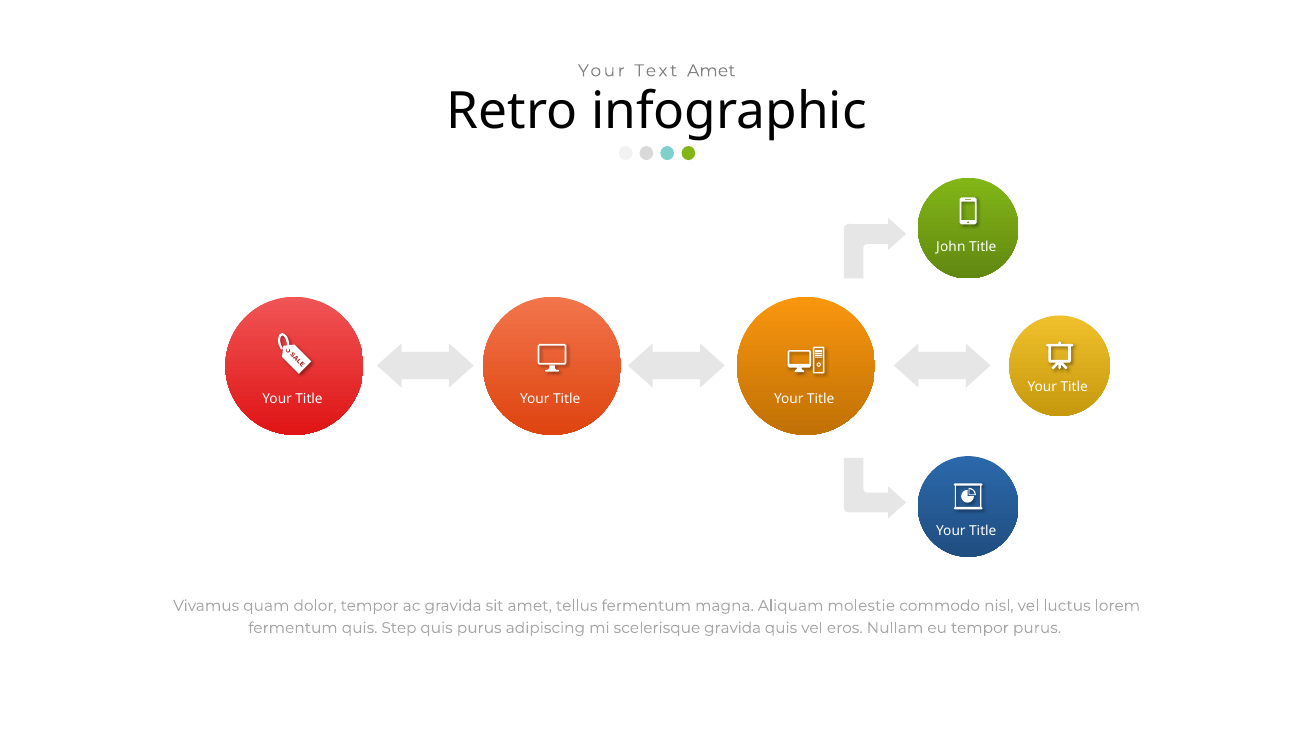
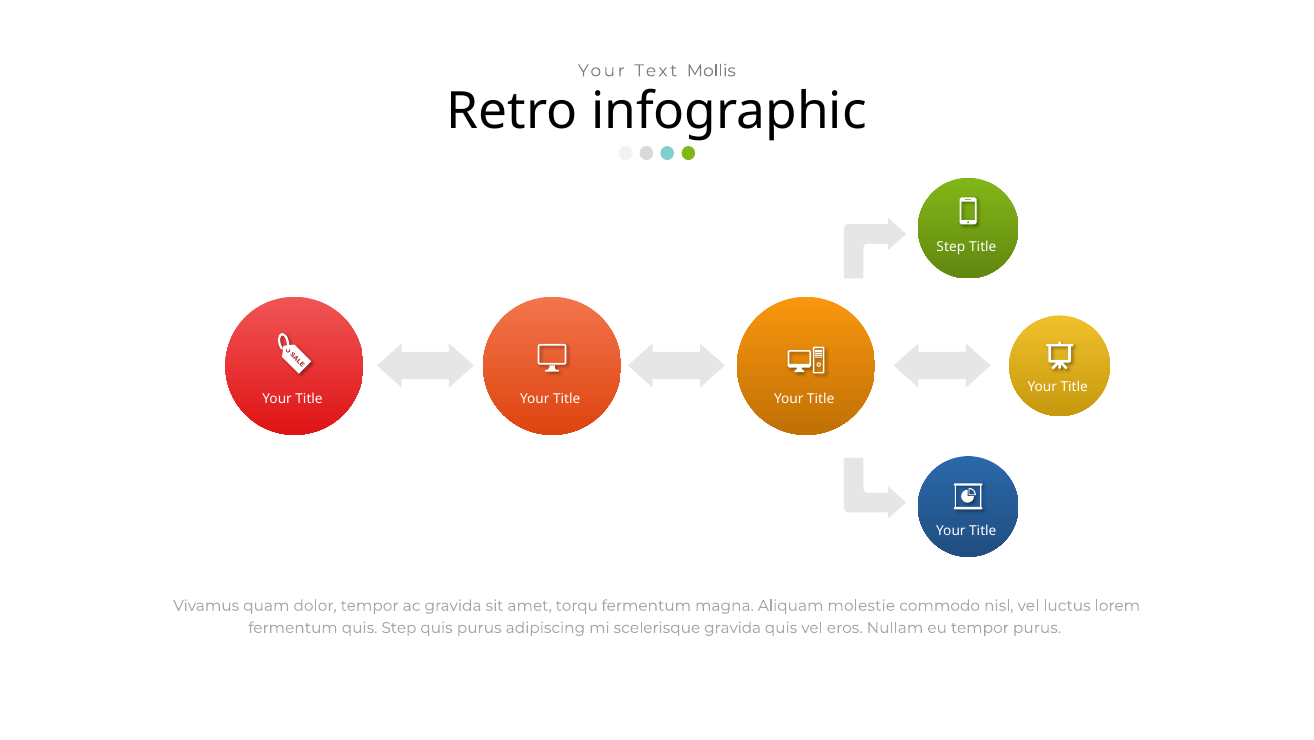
Text Amet: Amet -> Mollis
John at (951, 247): John -> Step
tellus: tellus -> torqu
